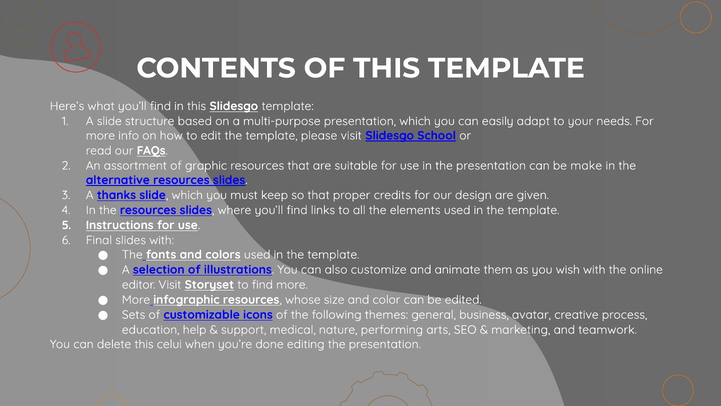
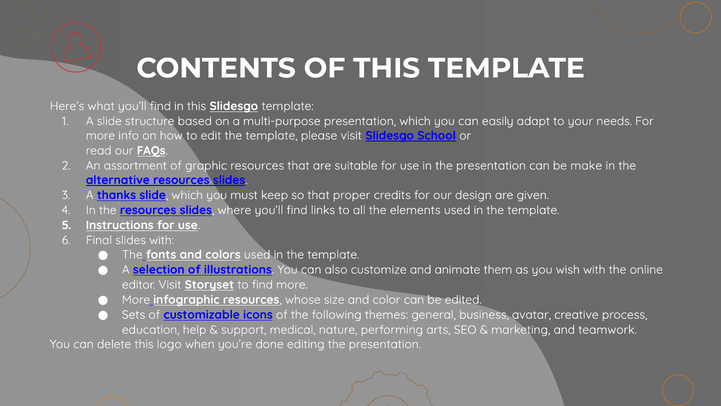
celui: celui -> logo
